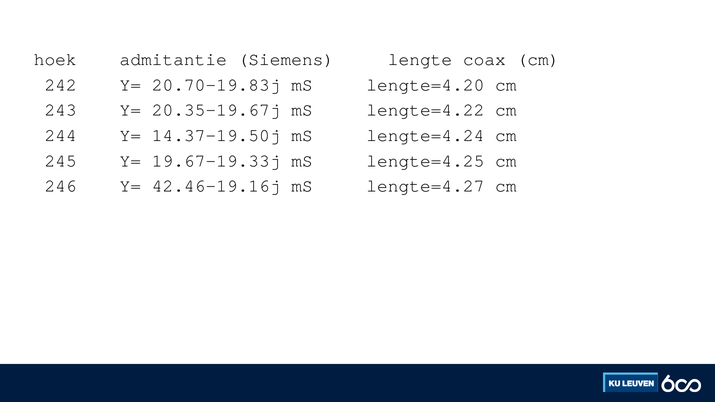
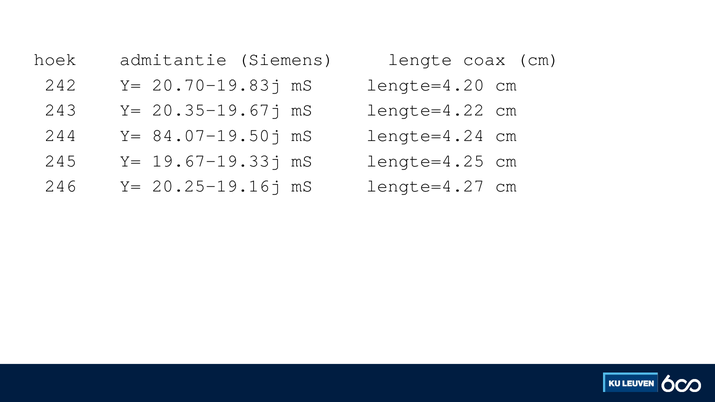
14.37-19.50j: 14.37-19.50j -> 84.07-19.50j
42.46-19.16j: 42.46-19.16j -> 20.25-19.16j
